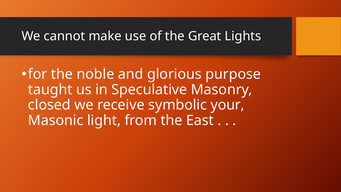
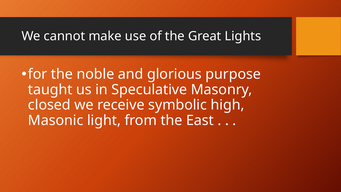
your: your -> high
